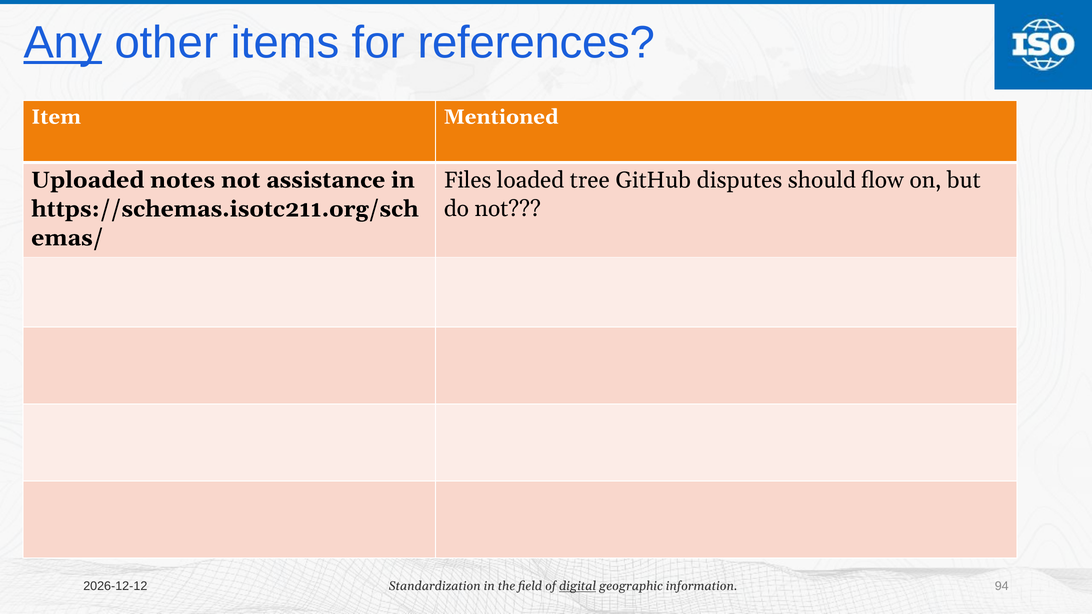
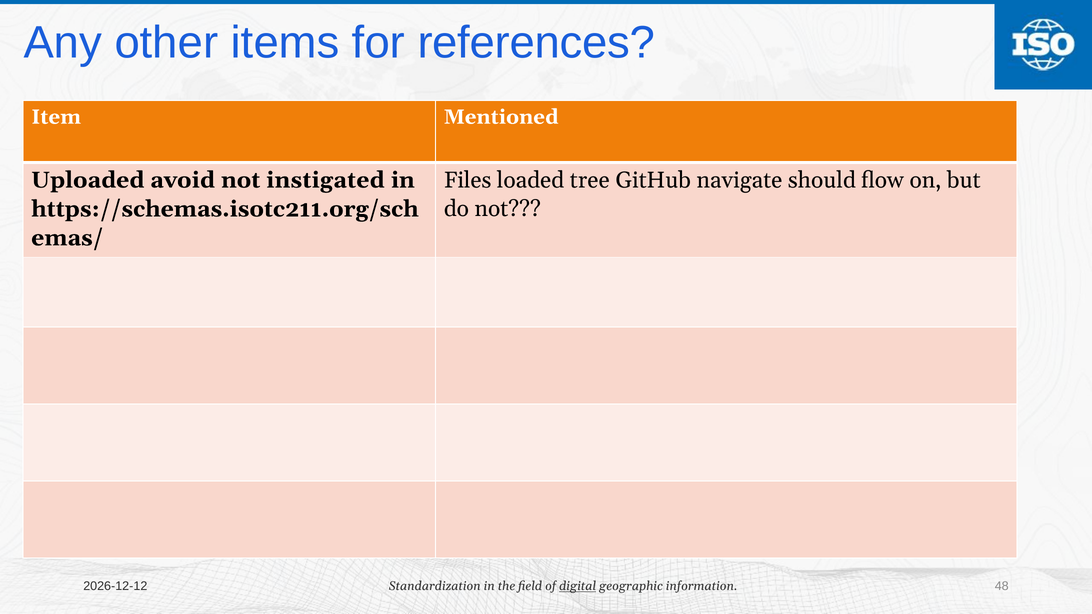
Any underline: present -> none
notes: notes -> avoid
assistance: assistance -> instigated
disputes: disputes -> navigate
94: 94 -> 48
